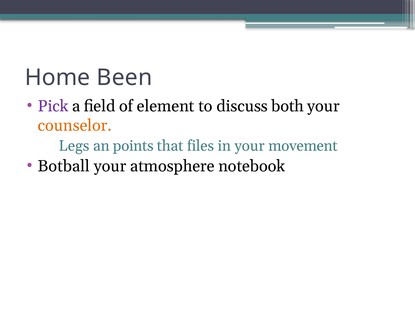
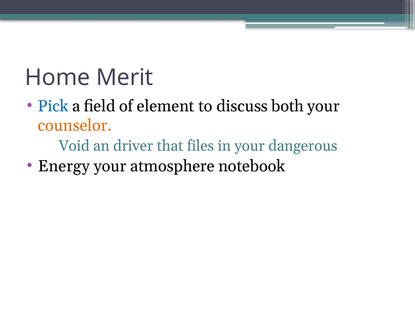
Been: Been -> Merit
Pick colour: purple -> blue
Legs: Legs -> Void
points: points -> driver
movement: movement -> dangerous
Botball: Botball -> Energy
